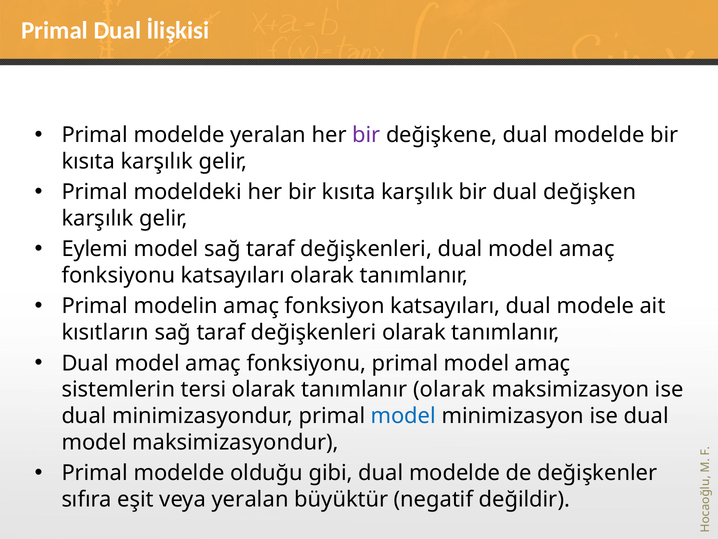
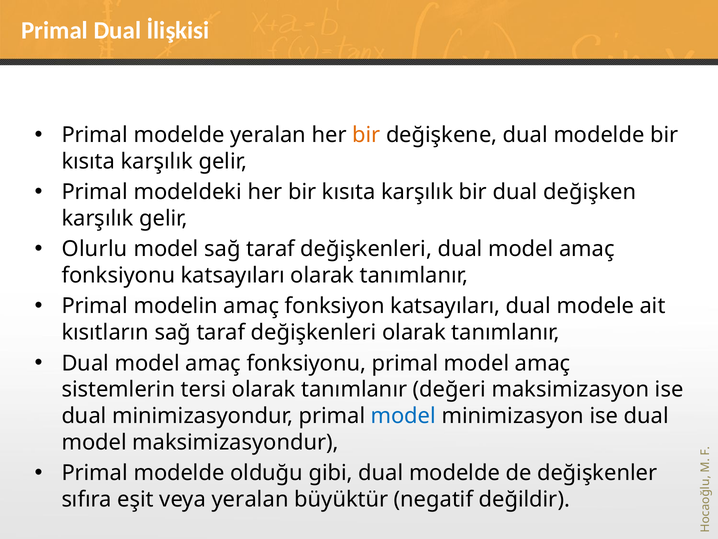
bir at (366, 135) colour: purple -> orange
Eylemi: Eylemi -> Olurlu
tanımlanır olarak: olarak -> değeri
